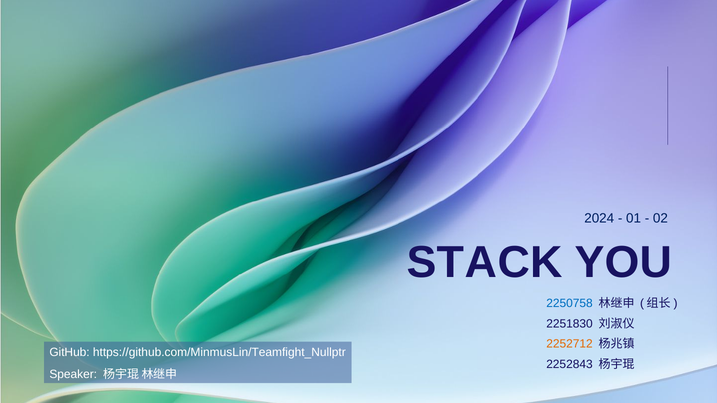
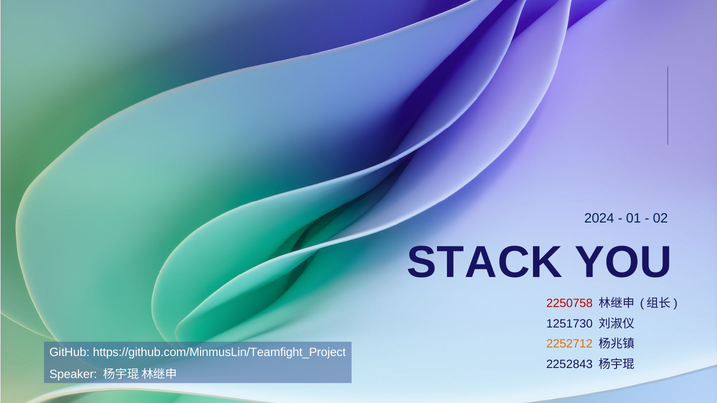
2250758 colour: blue -> red
2251830: 2251830 -> 1251730
https://github.com/MinmusLin/Teamfight_Nullptr: https://github.com/MinmusLin/Teamfight_Nullptr -> https://github.com/MinmusLin/Teamfight_Project
